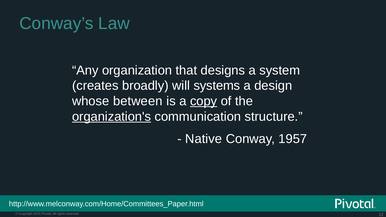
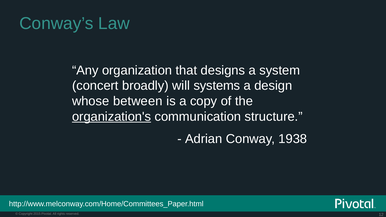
creates: creates -> concert
copy underline: present -> none
Native: Native -> Adrian
1957: 1957 -> 1938
